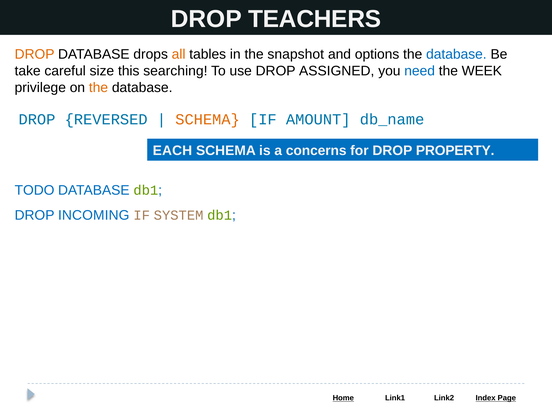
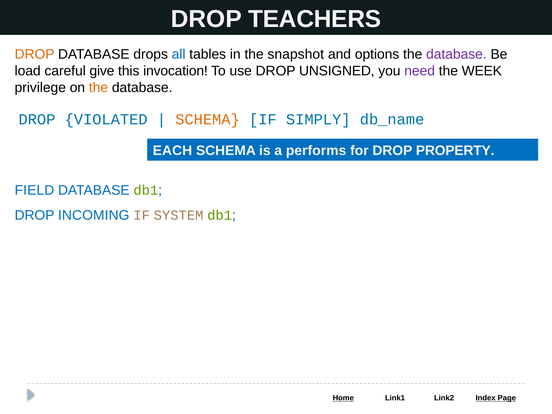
all colour: orange -> blue
database at (456, 54) colour: blue -> purple
take: take -> load
size: size -> give
searching: searching -> invocation
ASSIGNED: ASSIGNED -> UNSIGNED
need colour: blue -> purple
REVERSED: REVERSED -> VIOLATED
AMOUNT: AMOUNT -> SIMPLY
concerns: concerns -> performs
TODO: TODO -> FIELD
